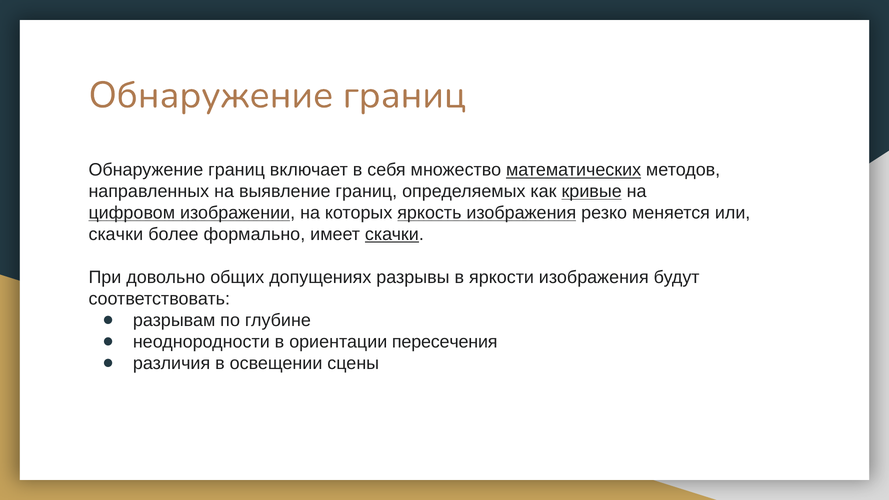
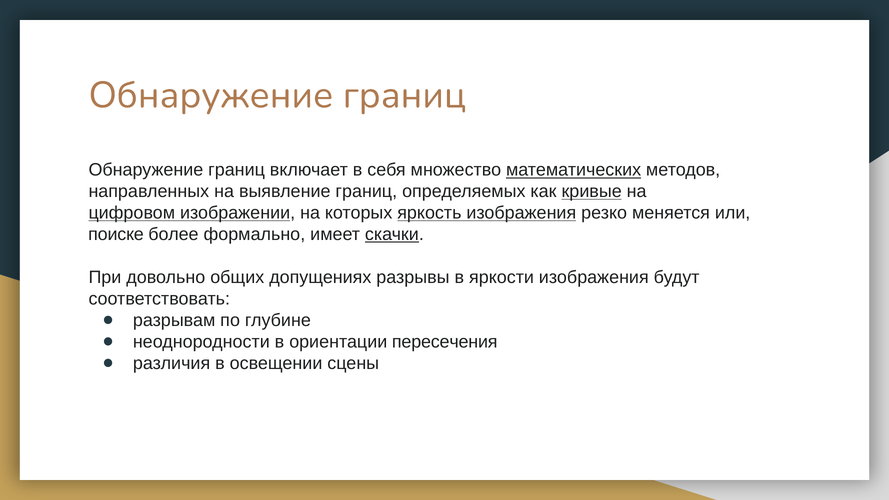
скачки at (116, 234): скачки -> поиске
